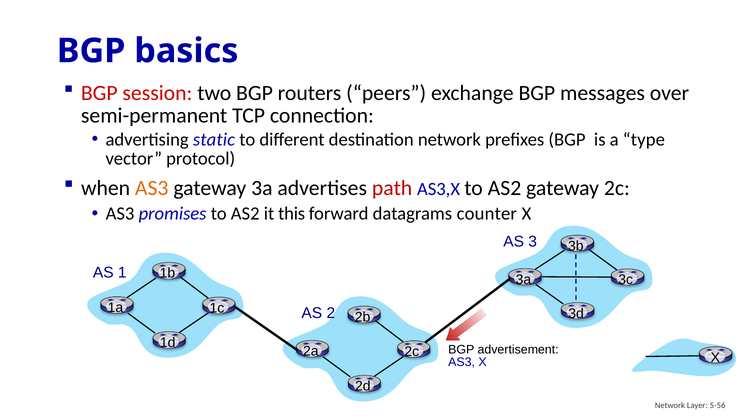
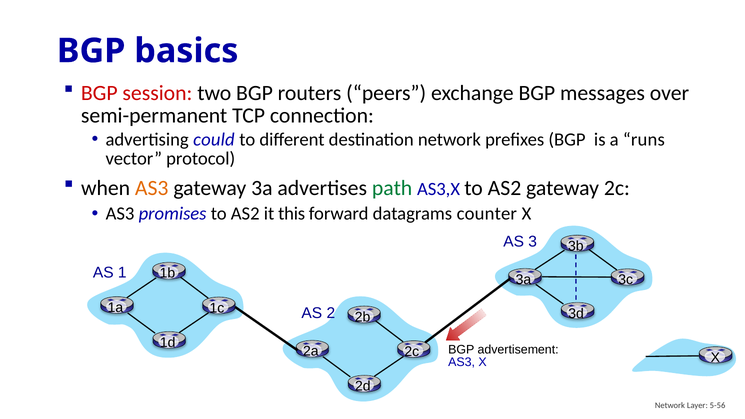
static: static -> could
type: type -> runs
path colour: red -> green
